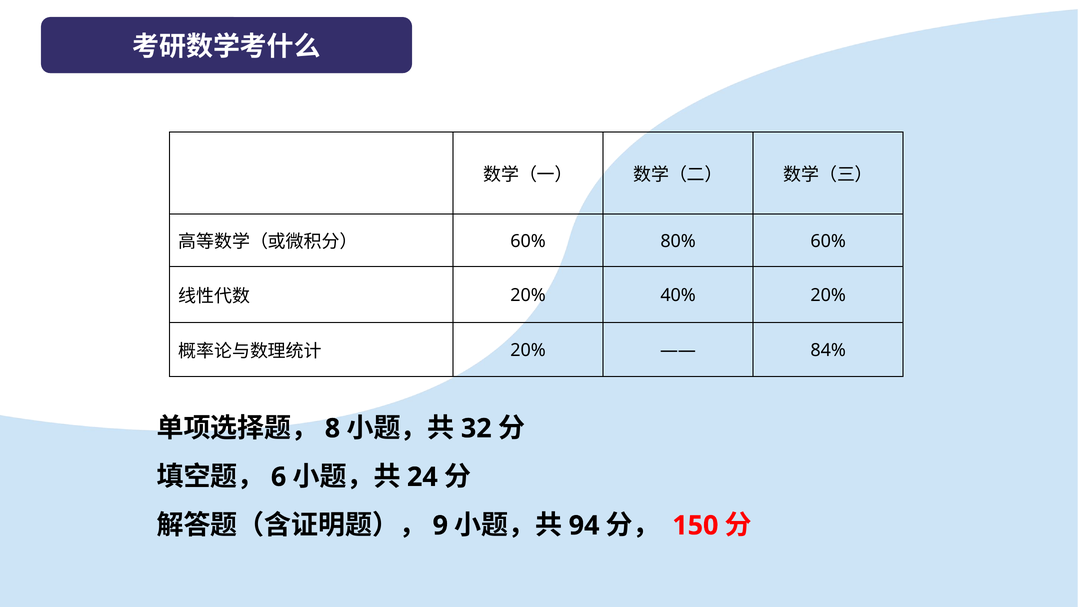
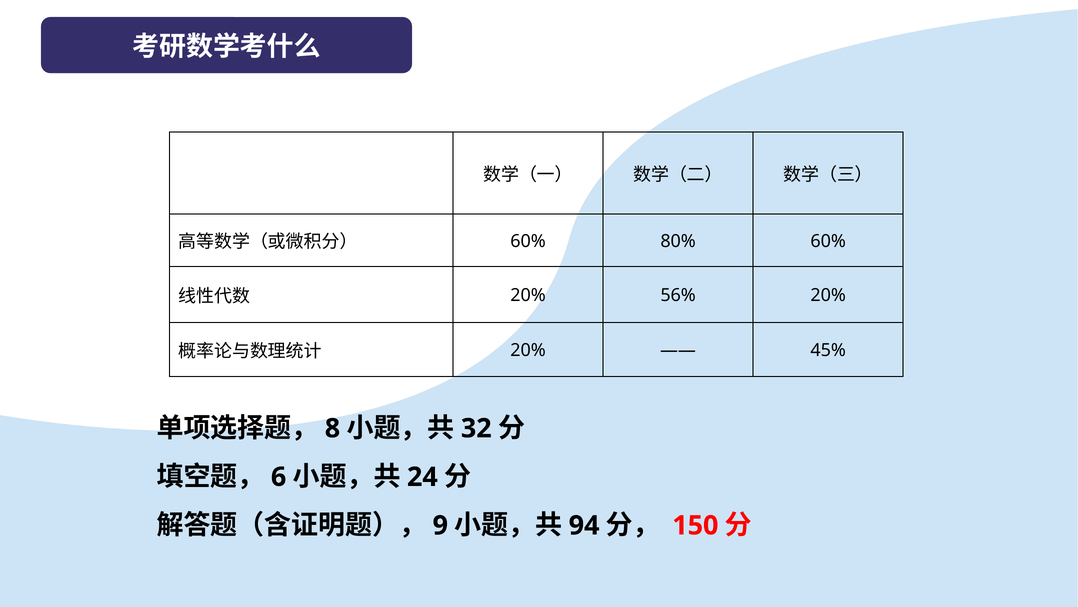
40%: 40% -> 56%
84%: 84% -> 45%
